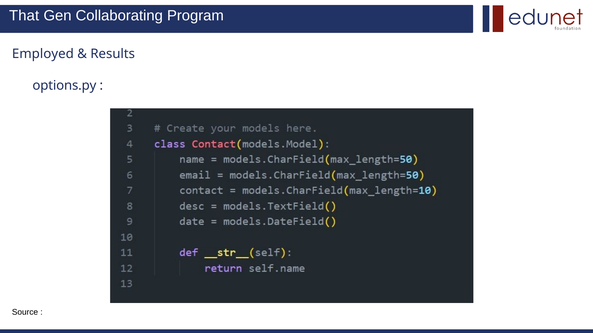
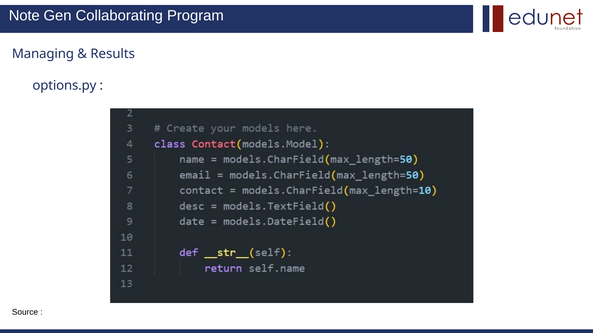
That: That -> Note
Employed: Employed -> Managing
